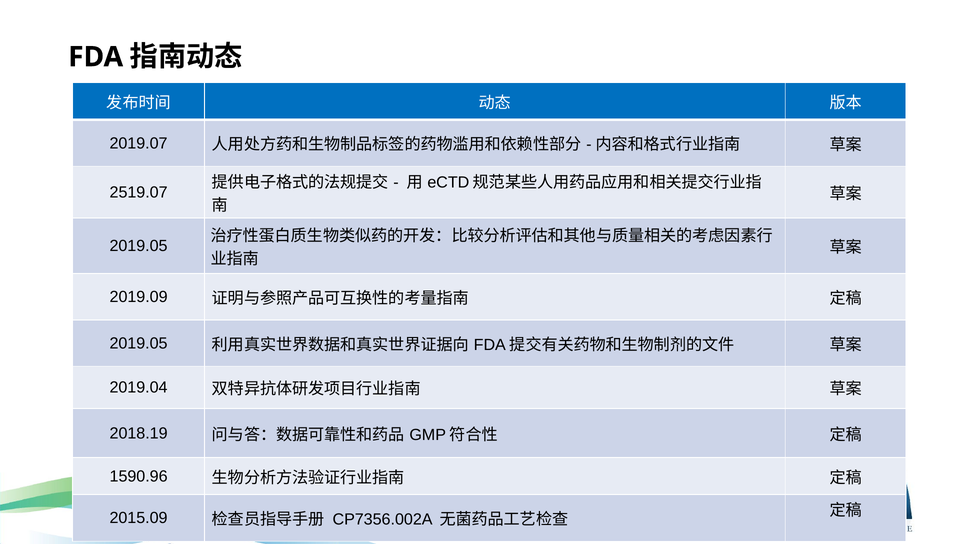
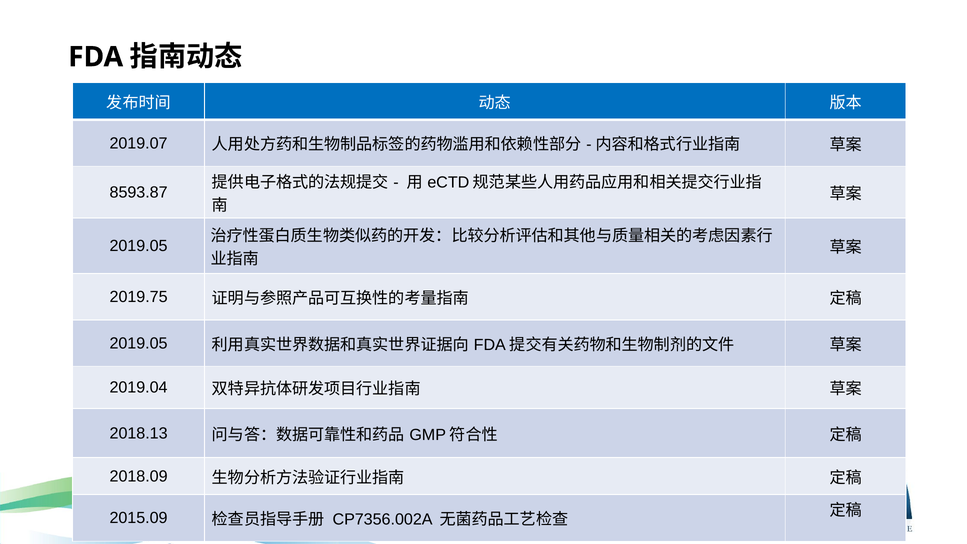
2519.07: 2519.07 -> 8593.87
2019.09: 2019.09 -> 2019.75
2018.19: 2018.19 -> 2018.13
1590.96: 1590.96 -> 2018.09
